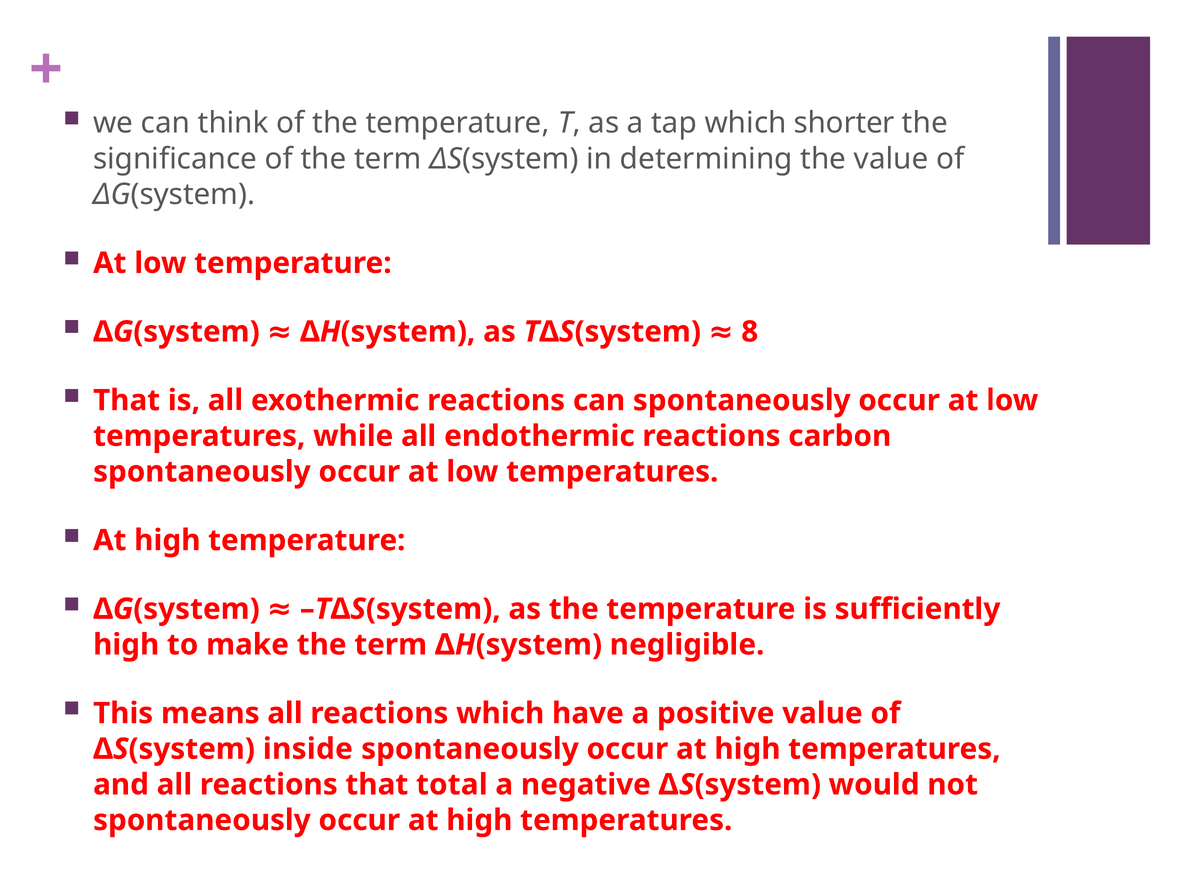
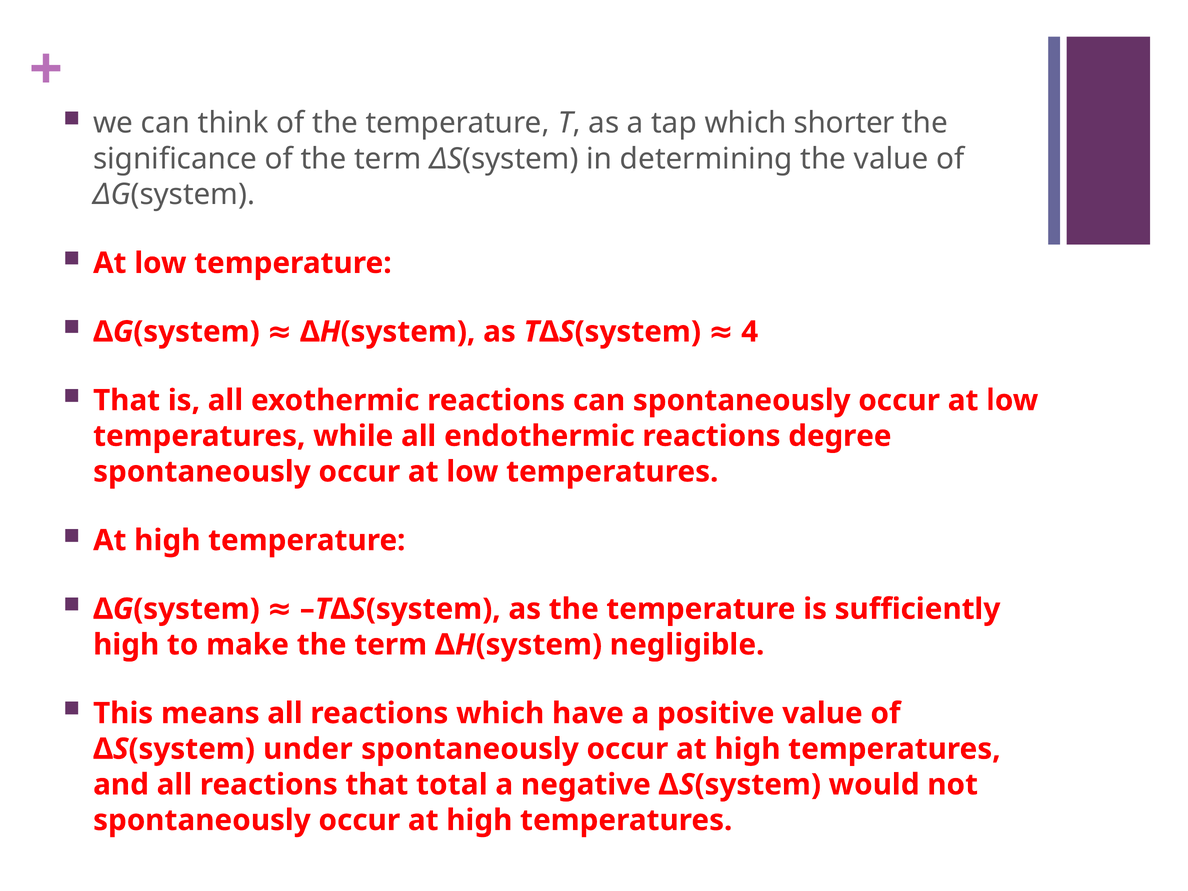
8: 8 -> 4
carbon: carbon -> degree
inside: inside -> under
